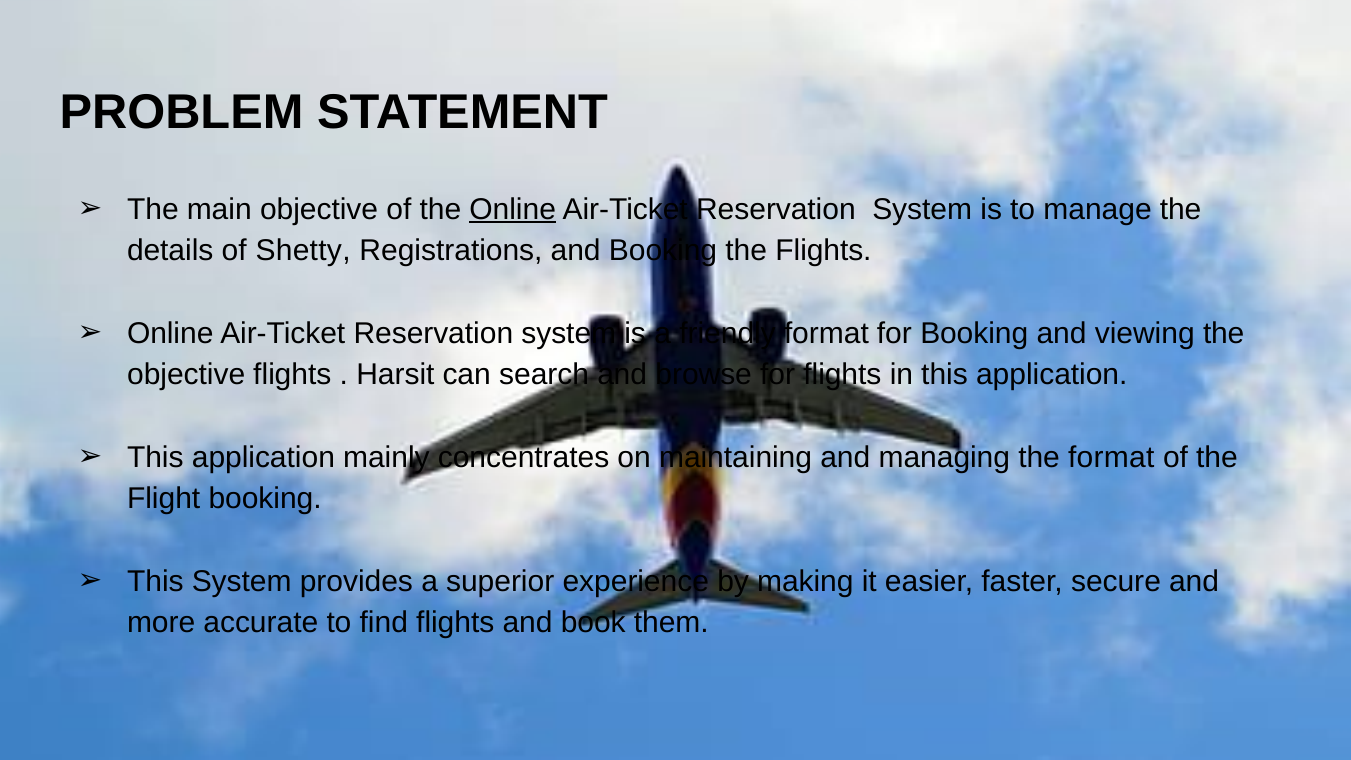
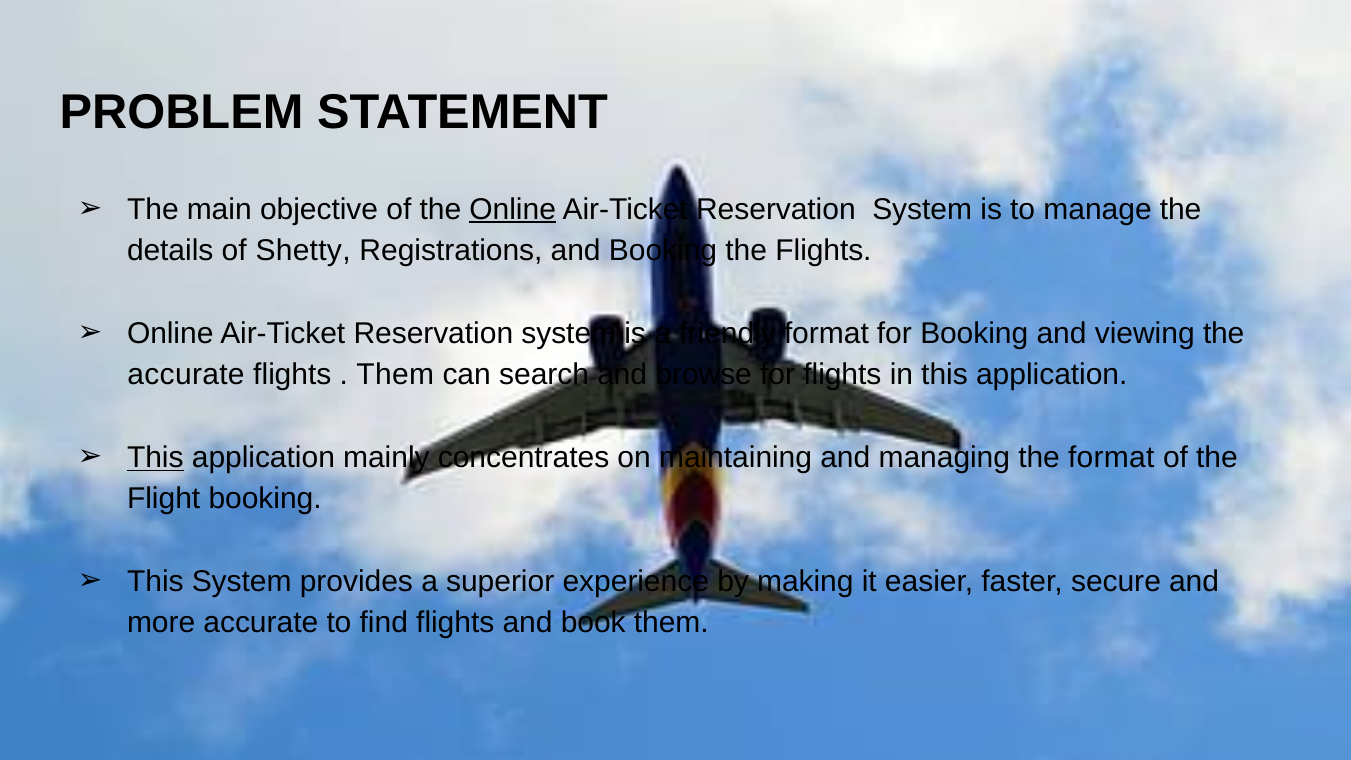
objective at (186, 375): objective -> accurate
Harsit at (395, 375): Harsit -> Them
This at (155, 458) underline: none -> present
